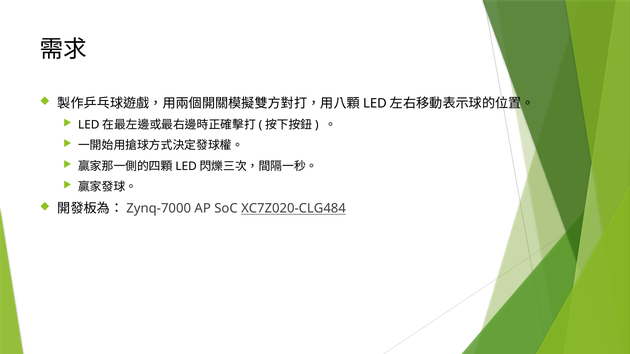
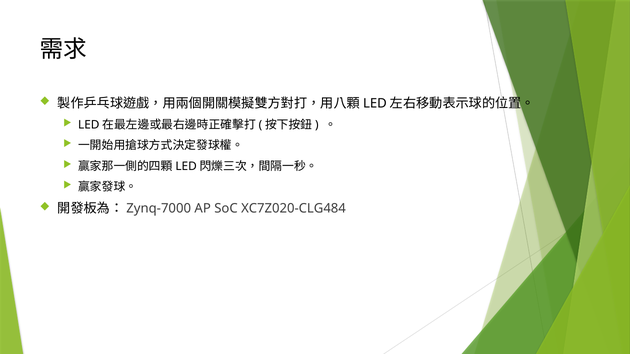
XC7Z020-CLG484 underline: present -> none
